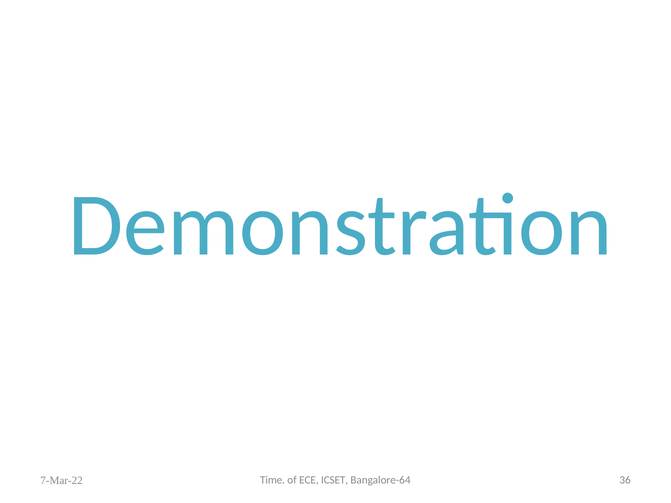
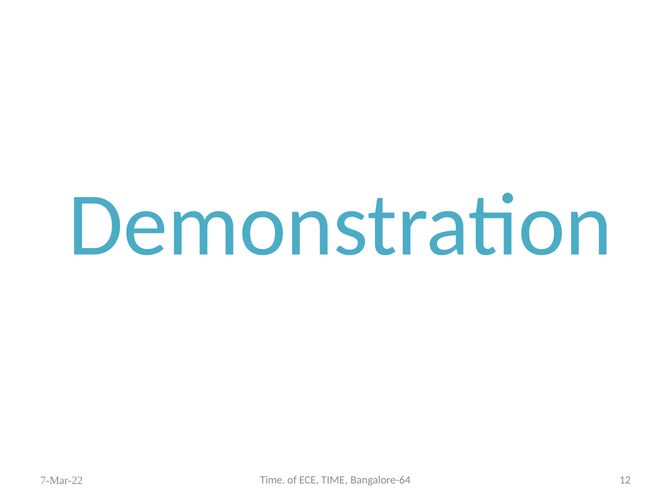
ECE ICSET: ICSET -> TIME
36: 36 -> 12
